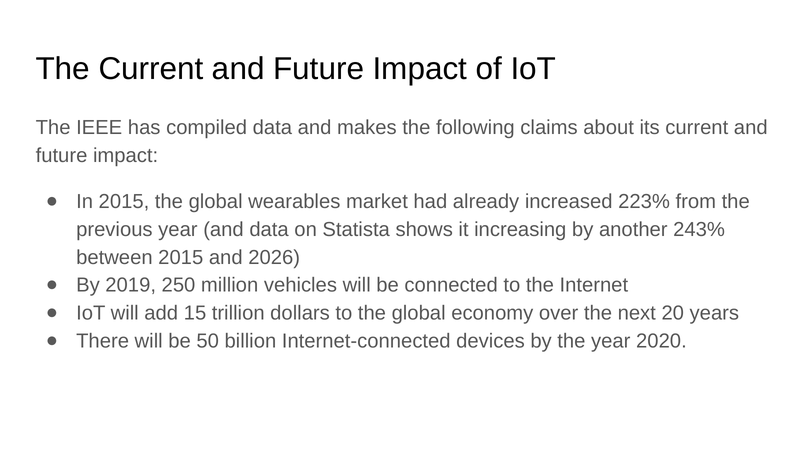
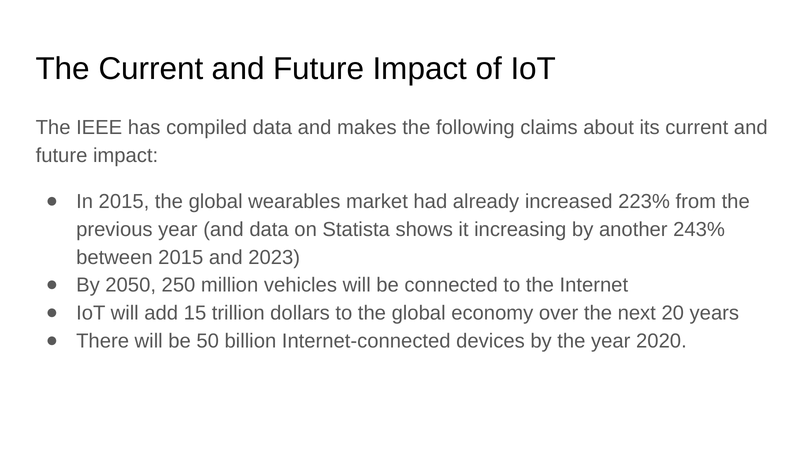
2026: 2026 -> 2023
2019: 2019 -> 2050
